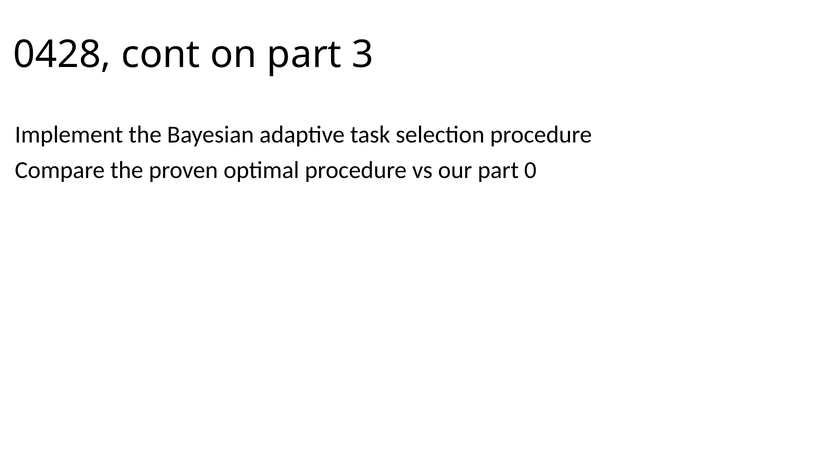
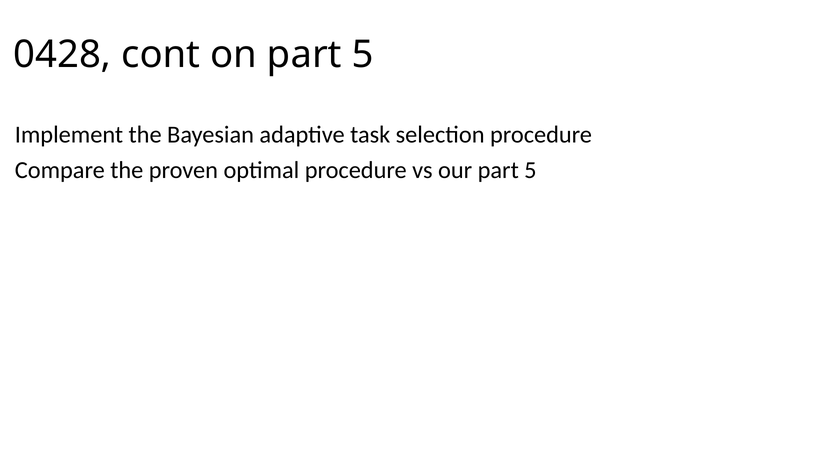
on part 3: 3 -> 5
our part 0: 0 -> 5
